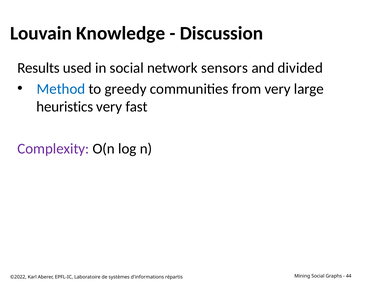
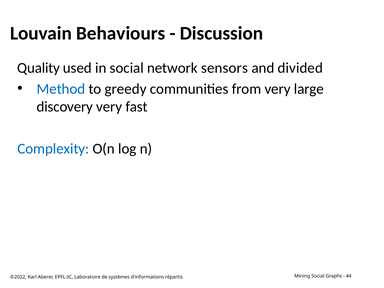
Knowledge: Knowledge -> Behaviours
Results: Results -> Quality
heuristics: heuristics -> discovery
Complexity colour: purple -> blue
